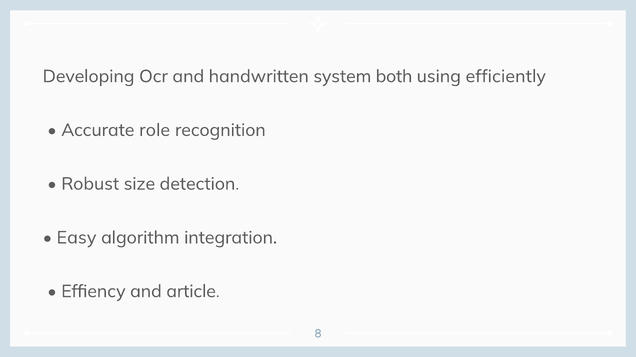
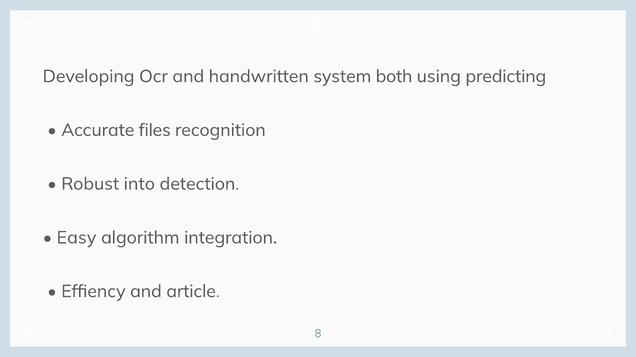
efficiently: efficiently -> predicting
role: role -> files
size: size -> into
